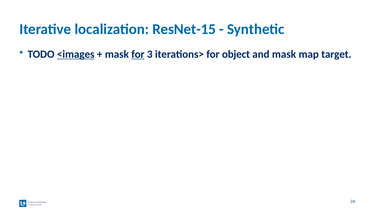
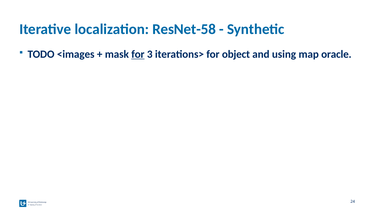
ResNet-15: ResNet-15 -> ResNet-58
<images underline: present -> none
and mask: mask -> using
target: target -> oracle
